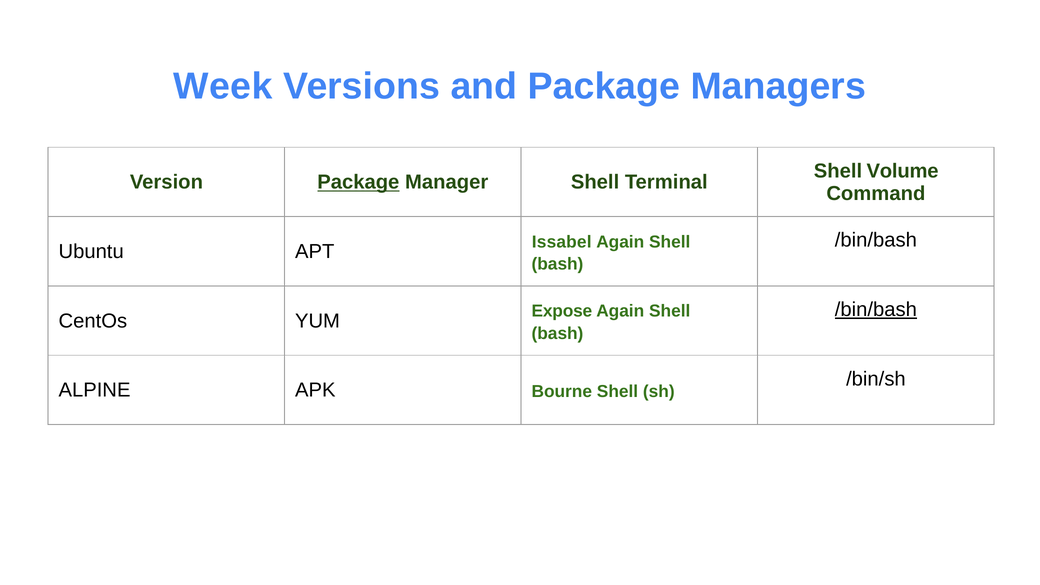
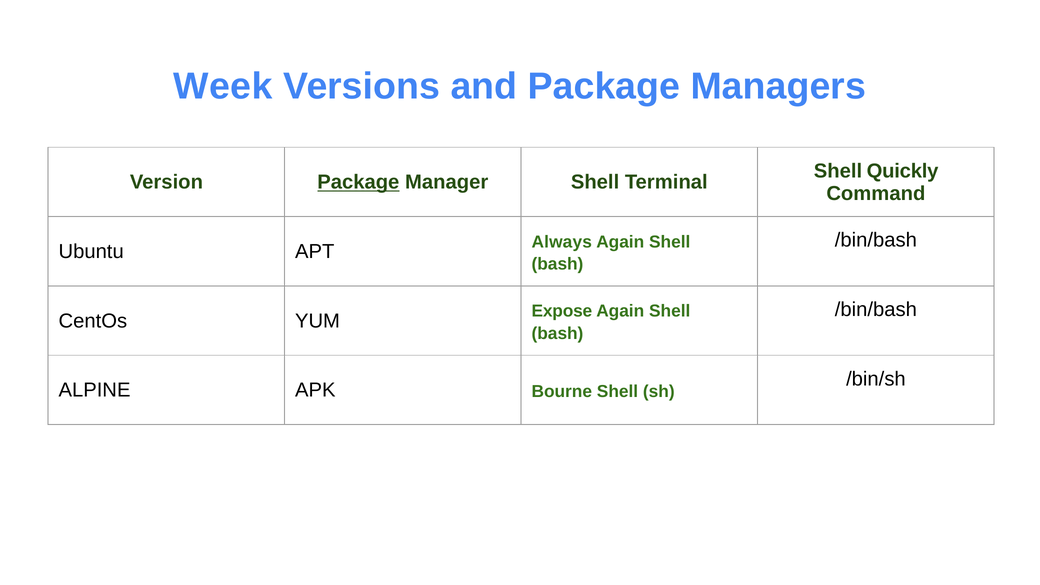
Volume: Volume -> Quickly
Issabel: Issabel -> Always
/bin/bash at (876, 310) underline: present -> none
